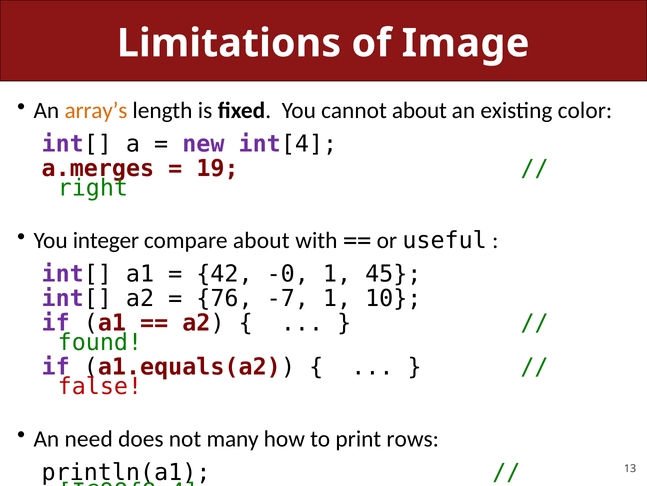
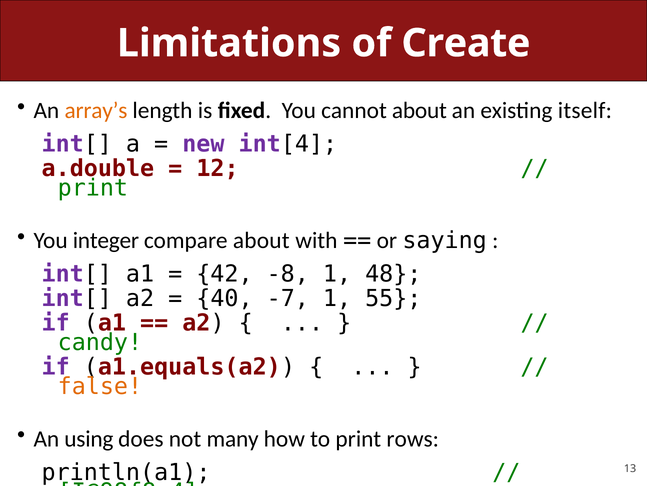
Image: Image -> Create
color: color -> itself
a.merges: a.merges -> a.double
19: 19 -> 12
right at (93, 188): right -> print
useful: useful -> saying
-0: -0 -> -8
45: 45 -> 48
76: 76 -> 40
10: 10 -> 55
found: found -> candy
false colour: red -> orange
need: need -> using
